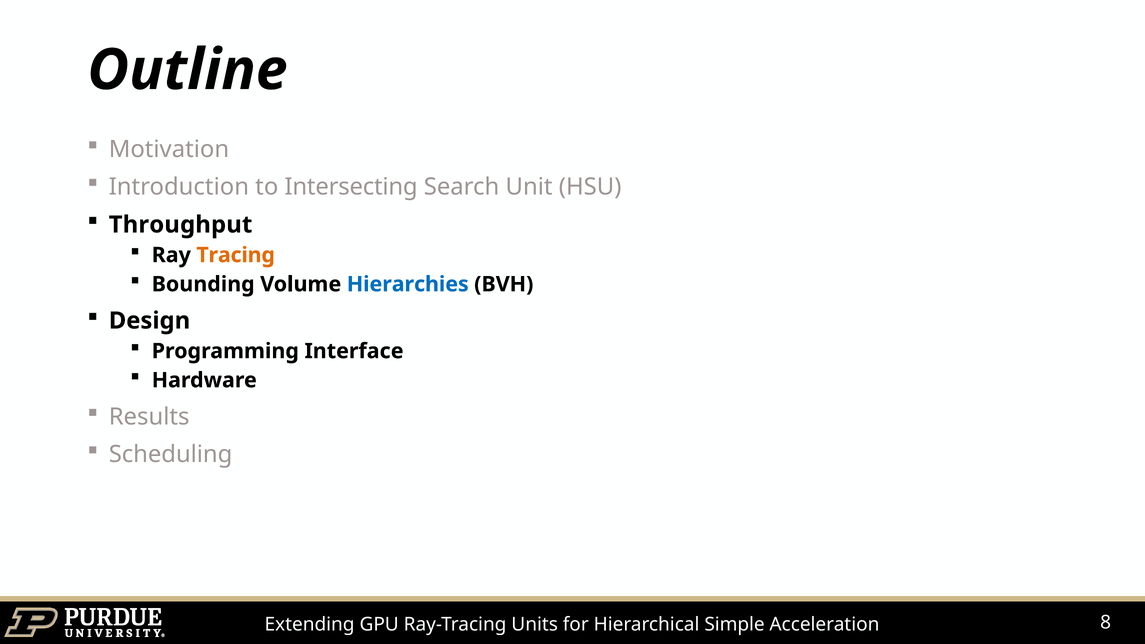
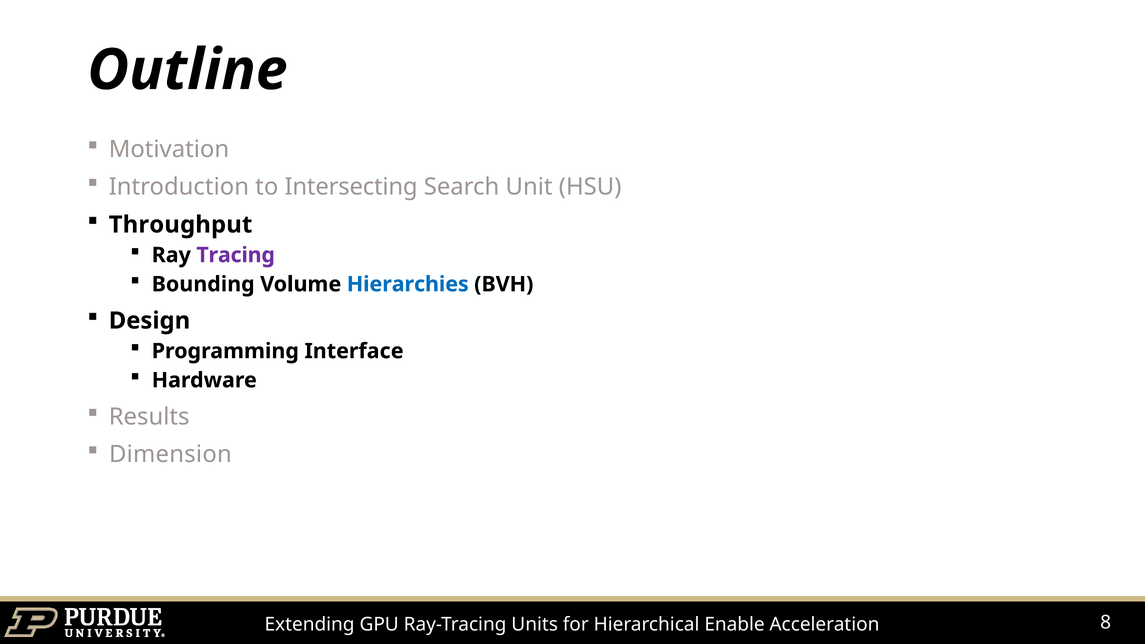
Tracing colour: orange -> purple
Scheduling: Scheduling -> Dimension
Simple: Simple -> Enable
